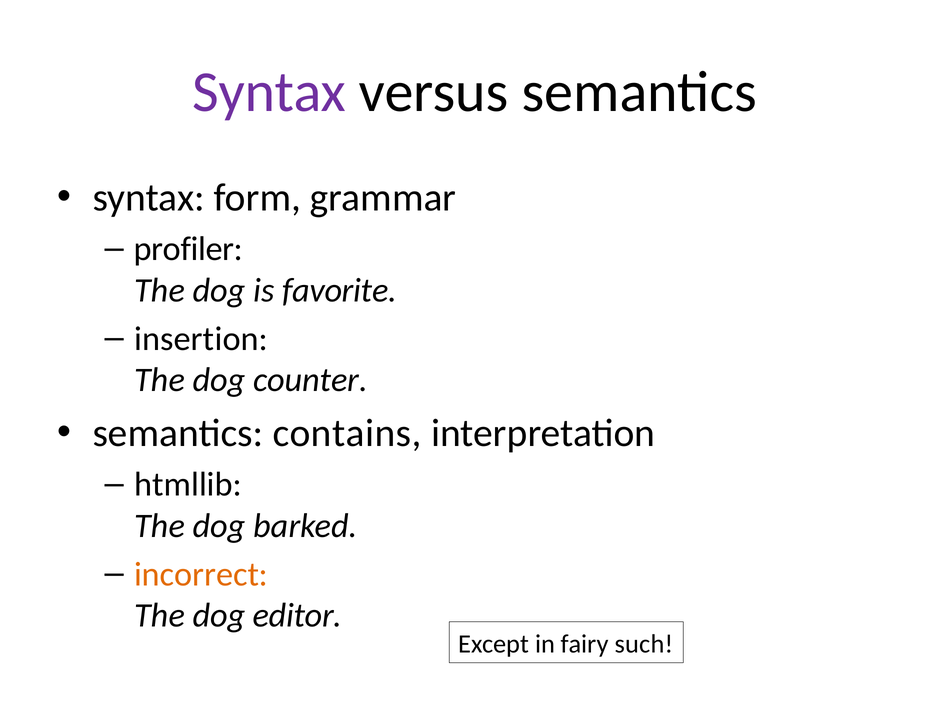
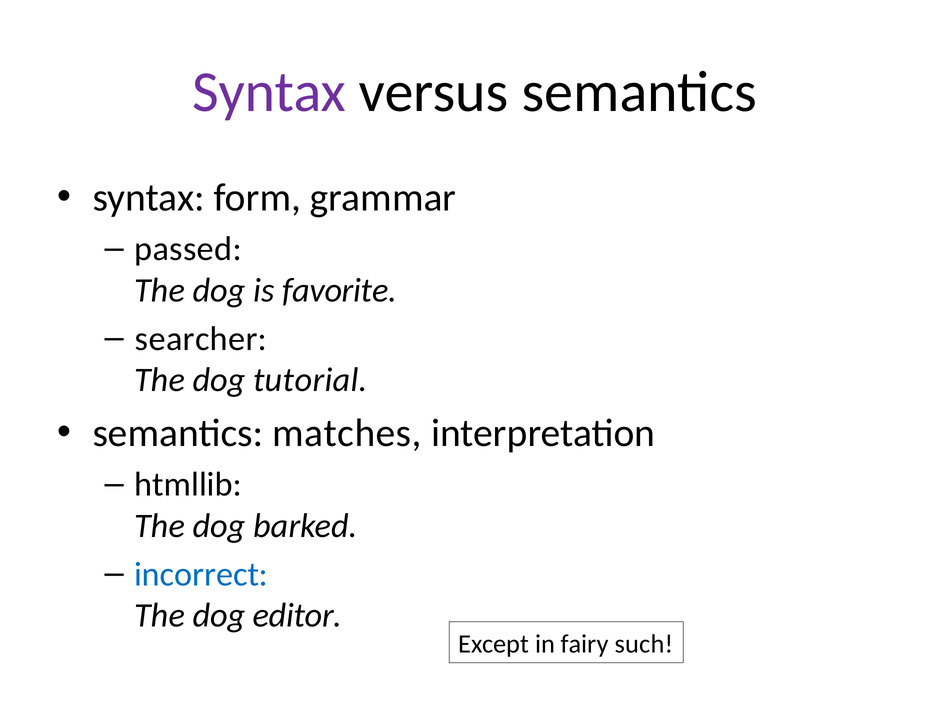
profiler: profiler -> passed
insertion: insertion -> searcher
counter: counter -> tutorial
contains: contains -> matches
incorrect colour: orange -> blue
